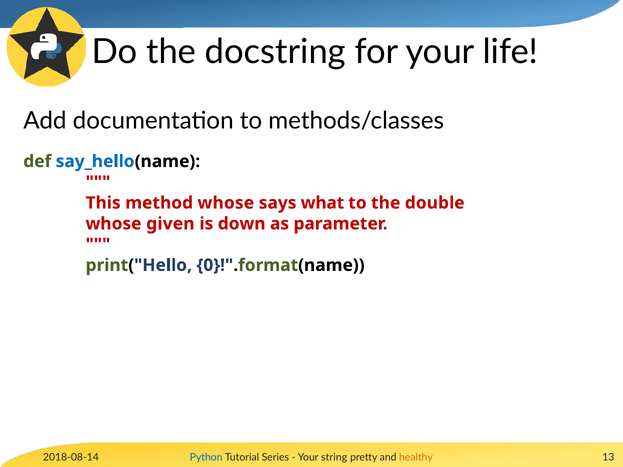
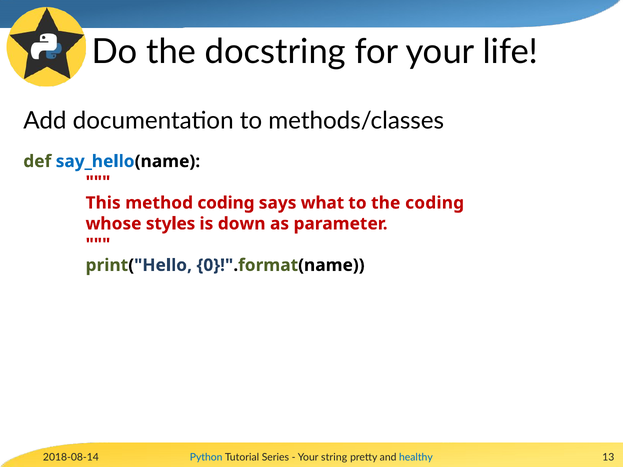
method whose: whose -> coding
the double: double -> coding
given: given -> styles
healthy colour: orange -> blue
